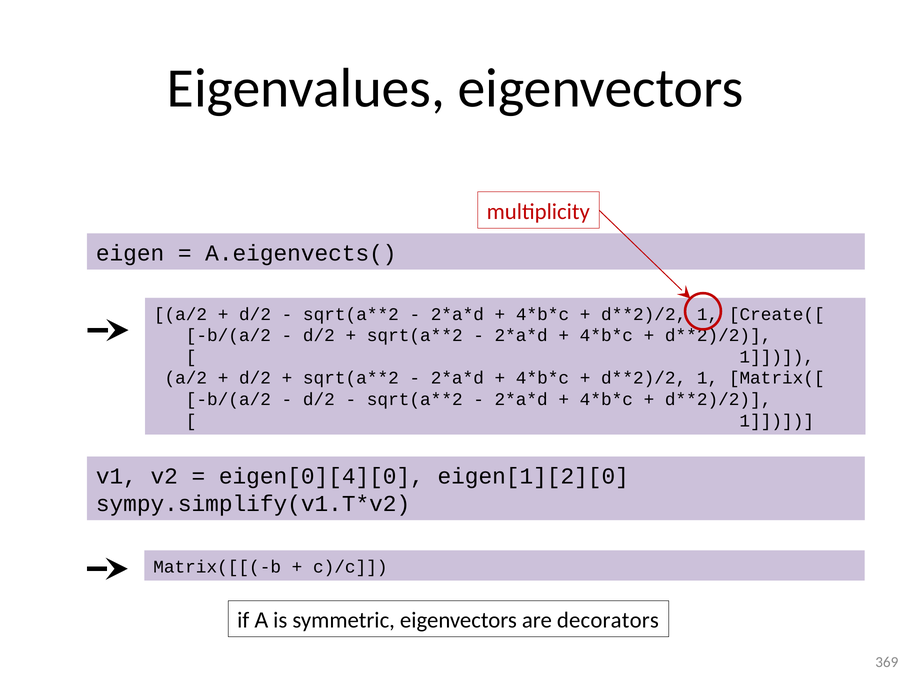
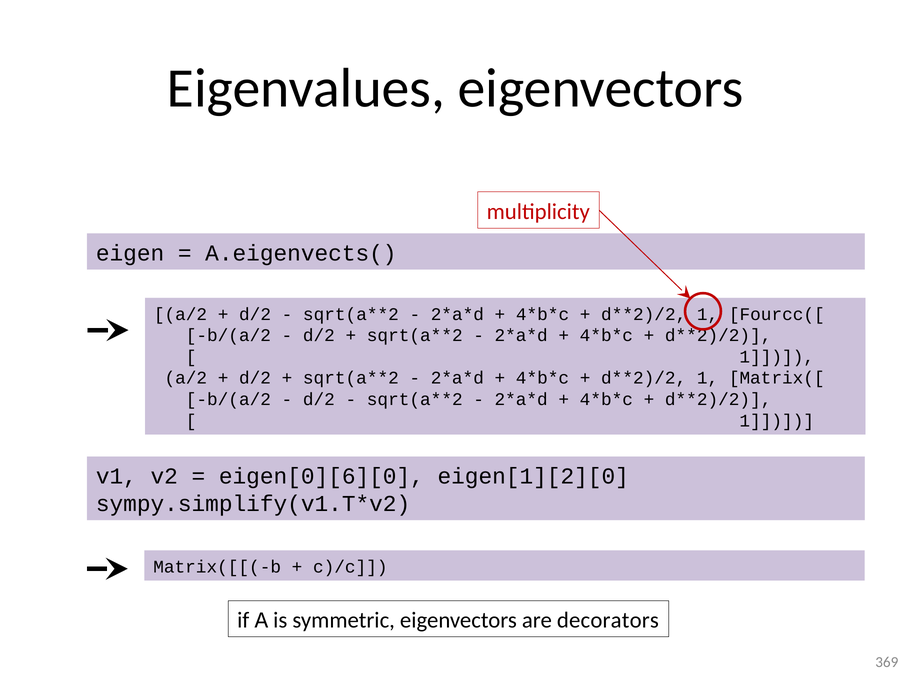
Create([: Create([ -> Fourcc([
eigen[0][4][0: eigen[0][4][0 -> eigen[0][6][0
